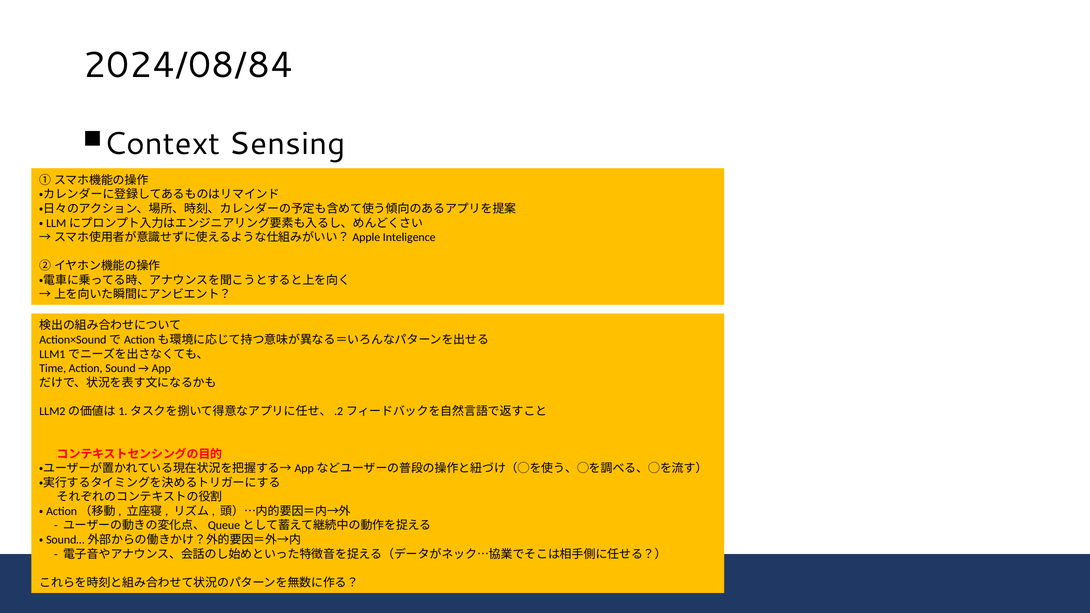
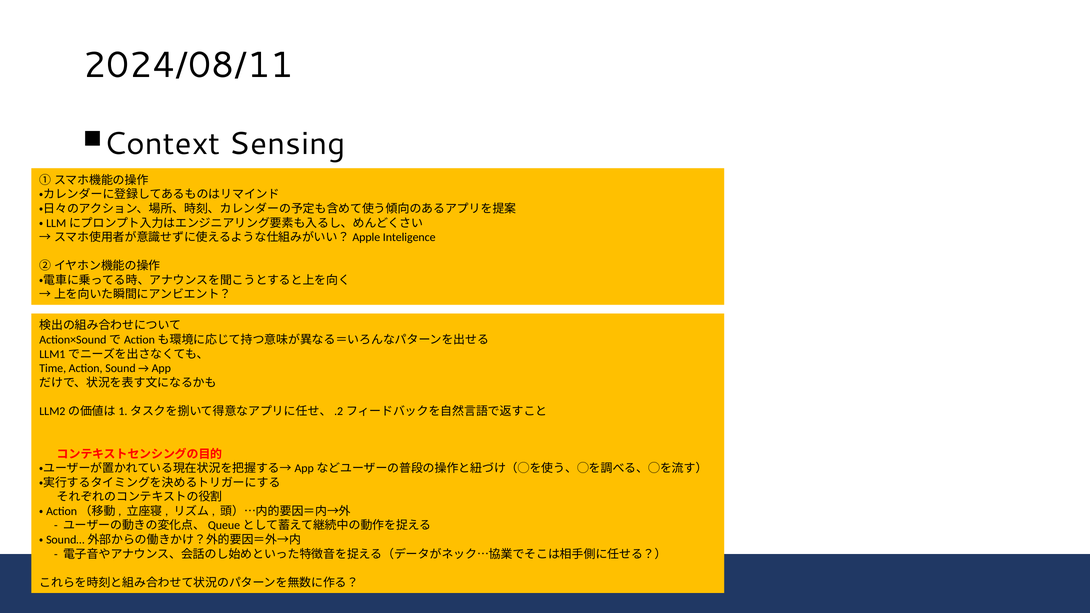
2024/08/84: 2024/08/84 -> 2024/08/11
